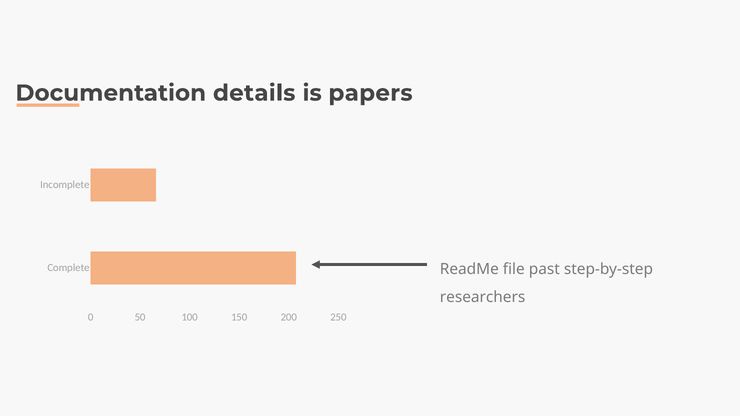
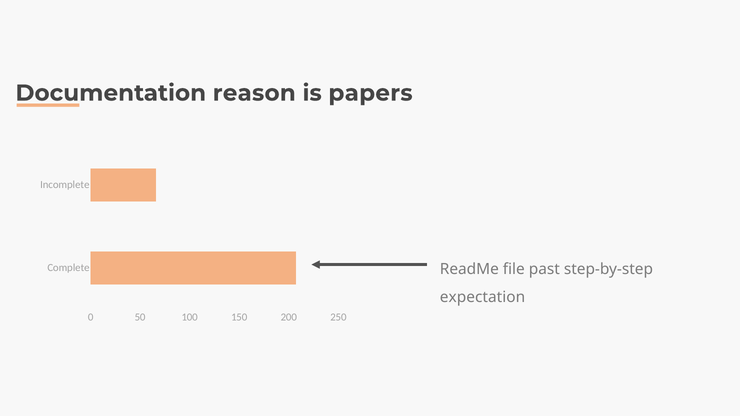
details: details -> reason
researchers: researchers -> expectation
